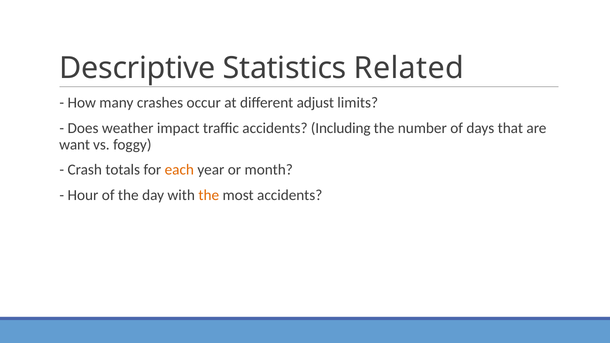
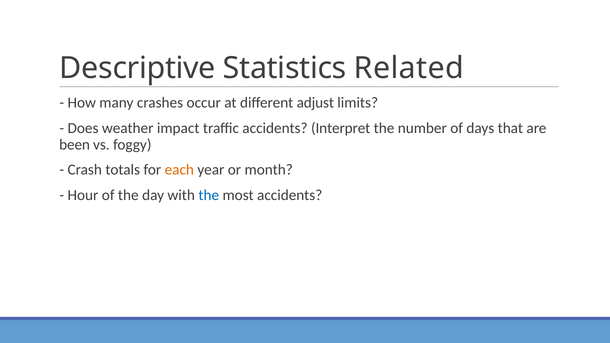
Including: Including -> Interpret
want: want -> been
the at (209, 195) colour: orange -> blue
